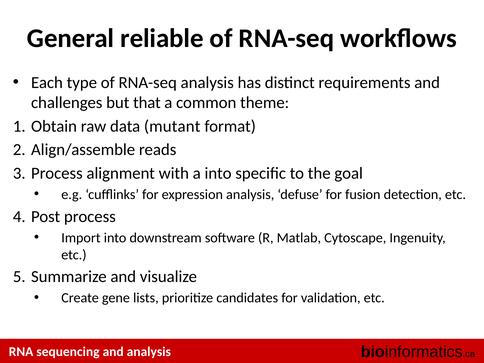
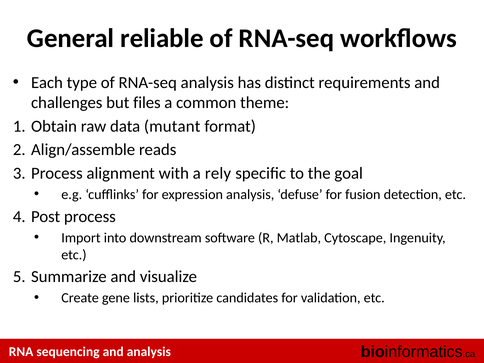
that: that -> files
a into: into -> rely
